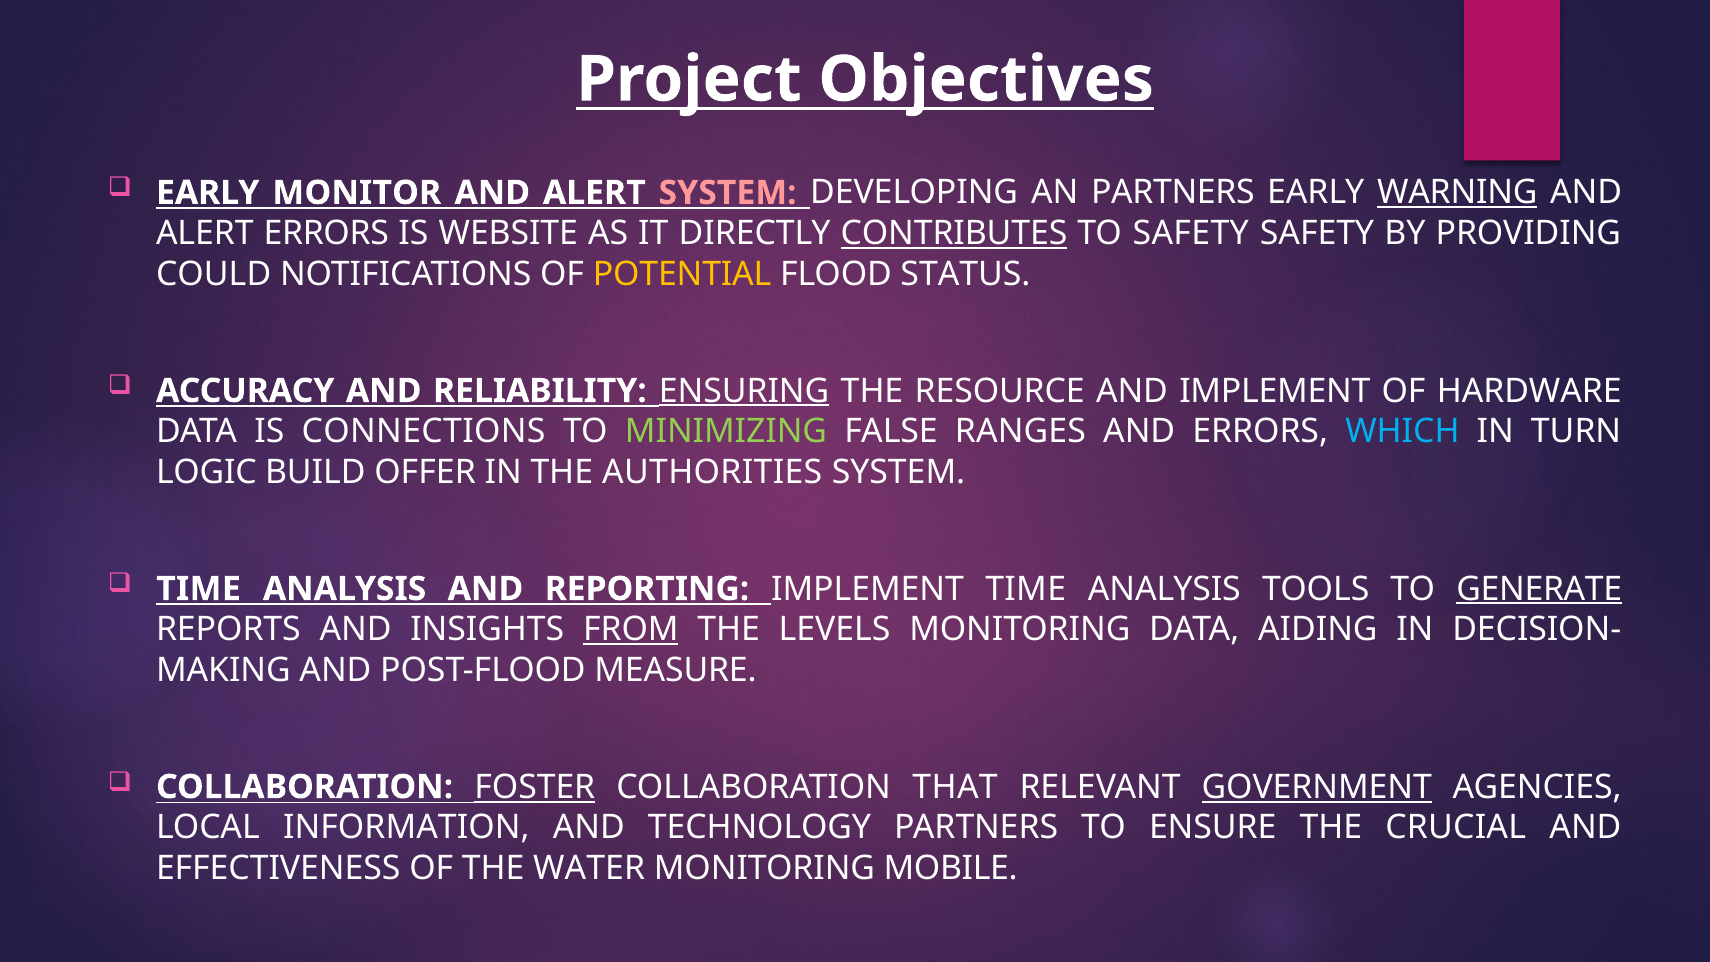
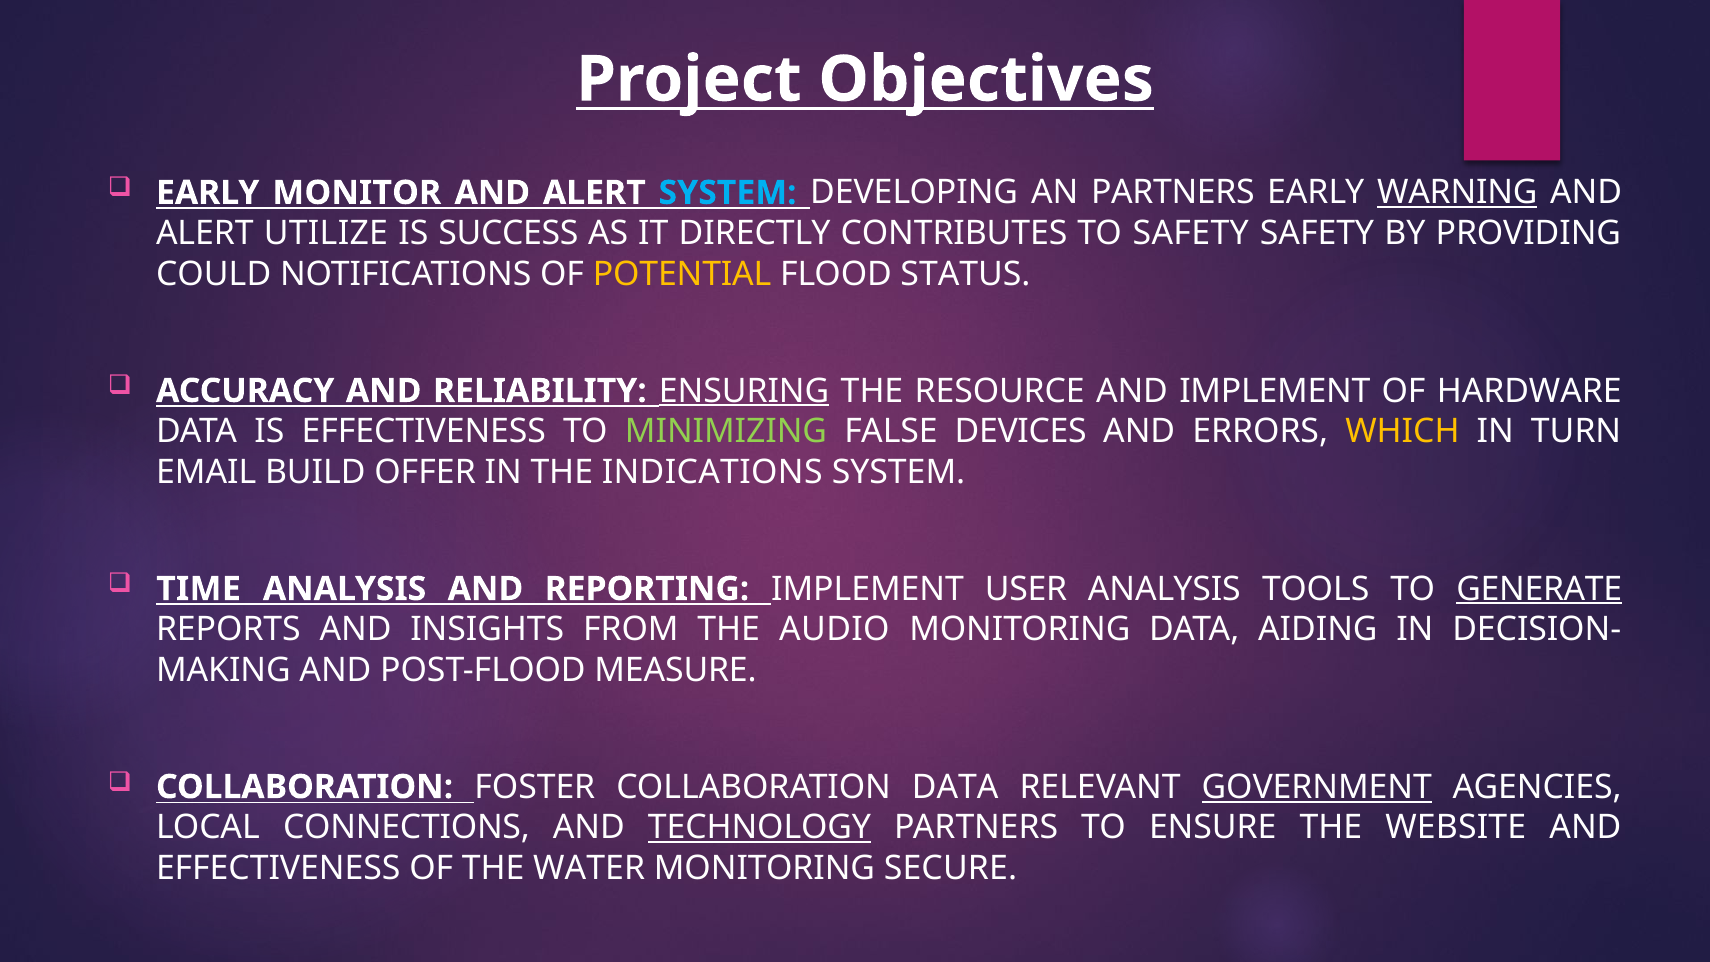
SYSTEM at (728, 193) colour: pink -> light blue
ALERT ERRORS: ERRORS -> UTILIZE
WEBSITE: WEBSITE -> SUCCESS
CONTRIBUTES underline: present -> none
IS CONNECTIONS: CONNECTIONS -> EFFECTIVENESS
RANGES: RANGES -> DEVICES
WHICH colour: light blue -> yellow
LOGIC: LOGIC -> EMAIL
AUTHORITIES: AUTHORITIES -> INDICATIONS
IMPLEMENT TIME: TIME -> USER
FROM underline: present -> none
LEVELS: LEVELS -> AUDIO
FOSTER underline: present -> none
COLLABORATION THAT: THAT -> DATA
INFORMATION: INFORMATION -> CONNECTIONS
TECHNOLOGY underline: none -> present
CRUCIAL: CRUCIAL -> WEBSITE
MOBILE: MOBILE -> SECURE
